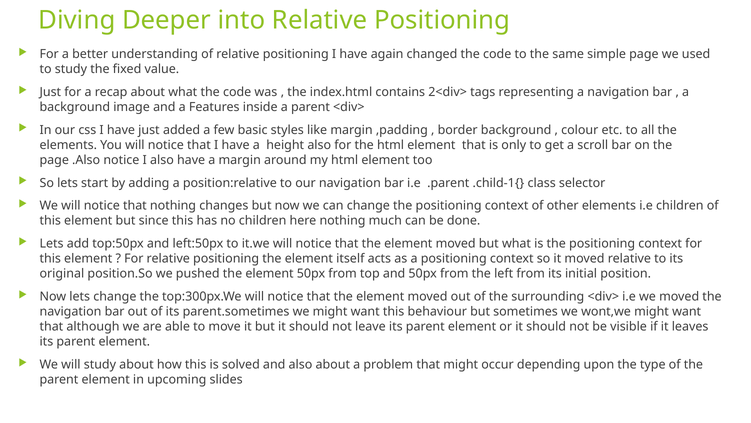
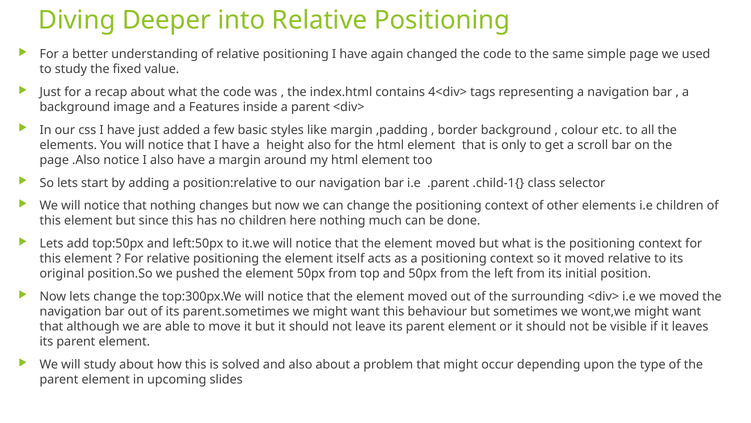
2<div>: 2<div> -> 4<div>
